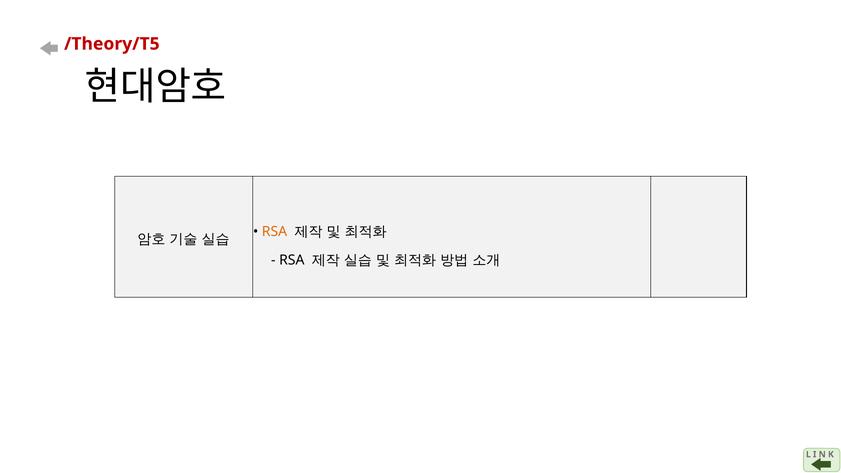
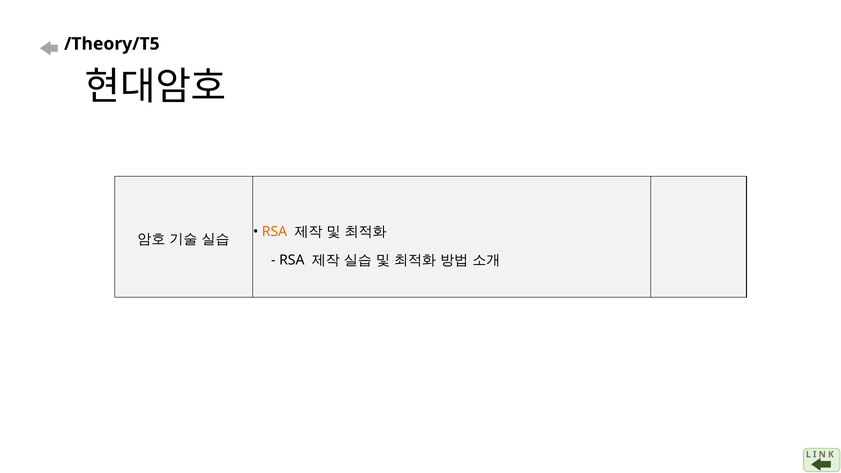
/Theory/T5 colour: red -> black
